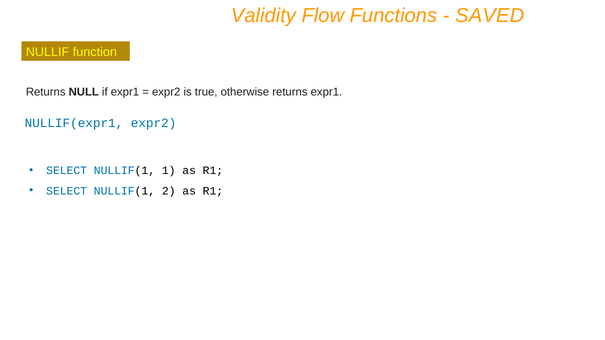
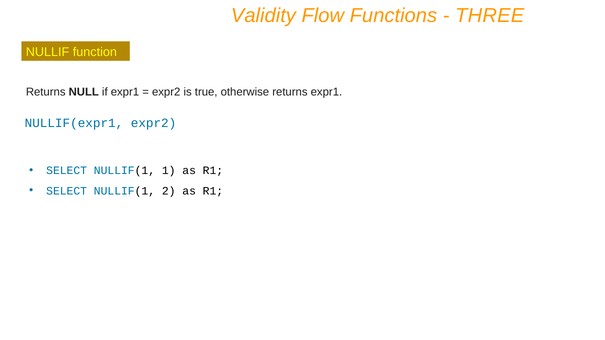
SAVED: SAVED -> THREE
